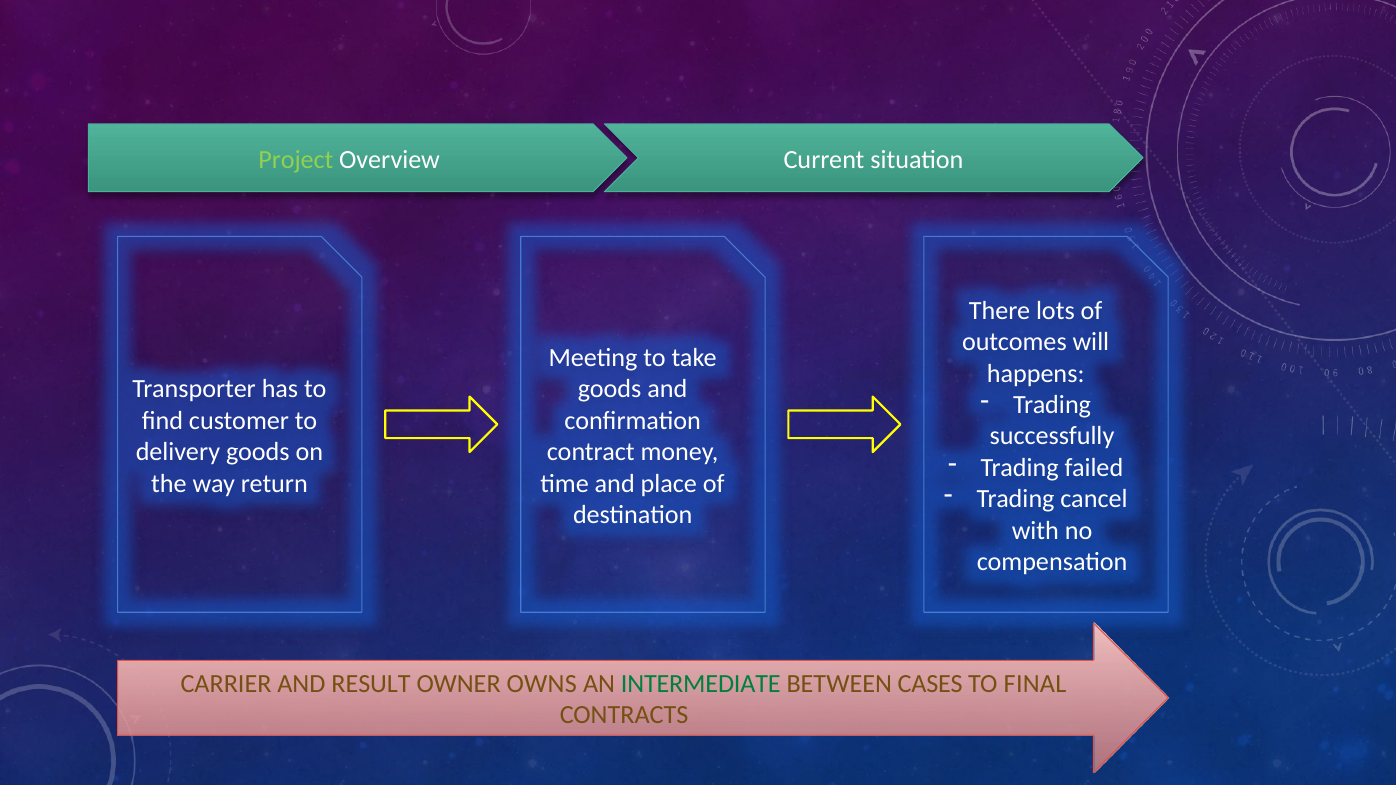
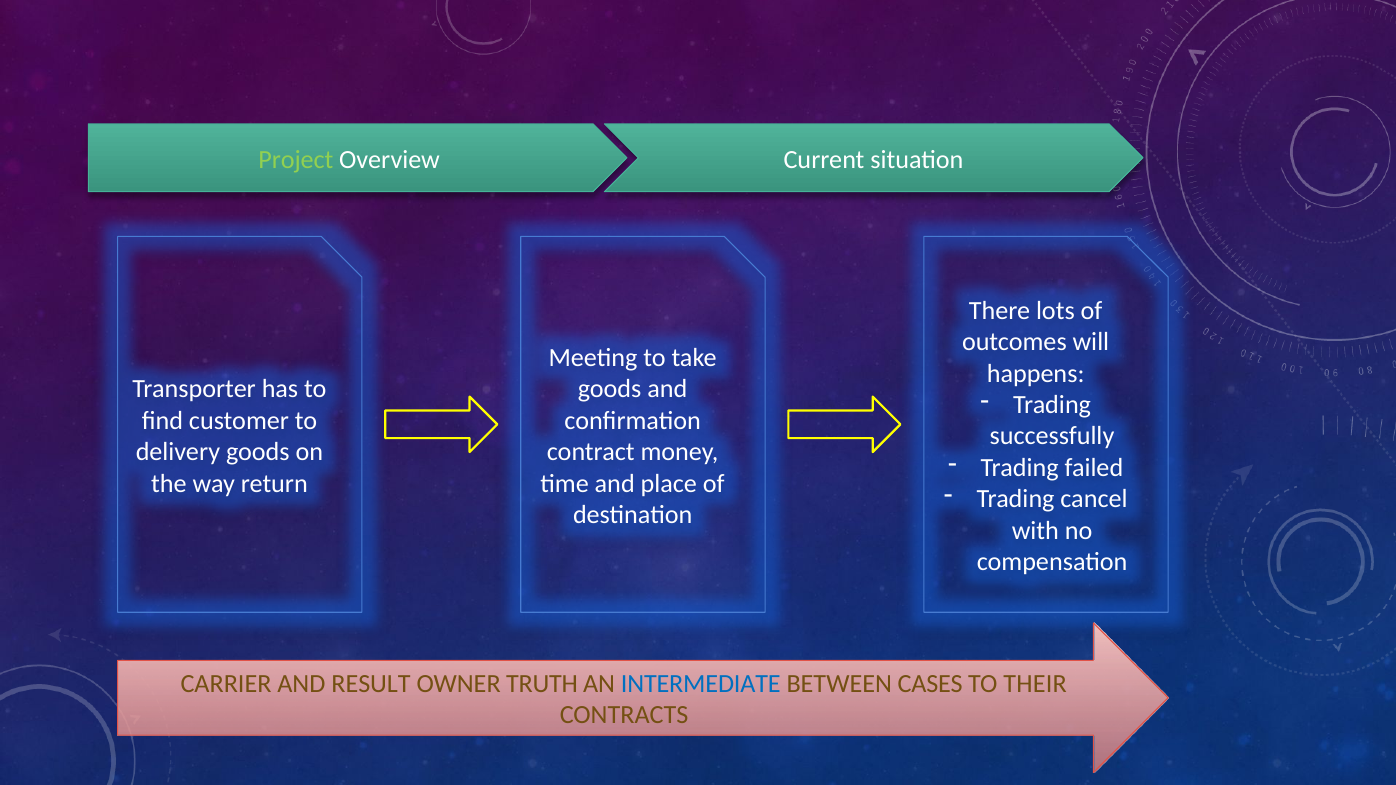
OWNS: OWNS -> TRUTH
INTERMEDIATE colour: green -> blue
FINAL: FINAL -> THEIR
